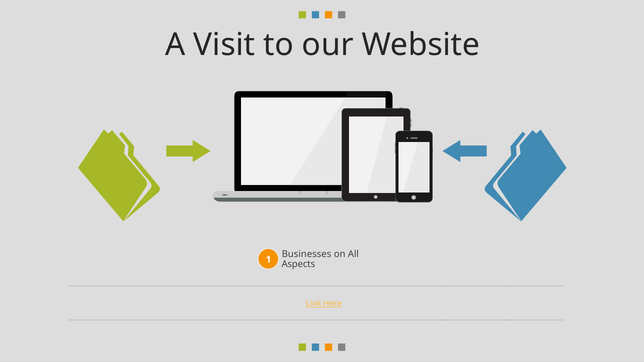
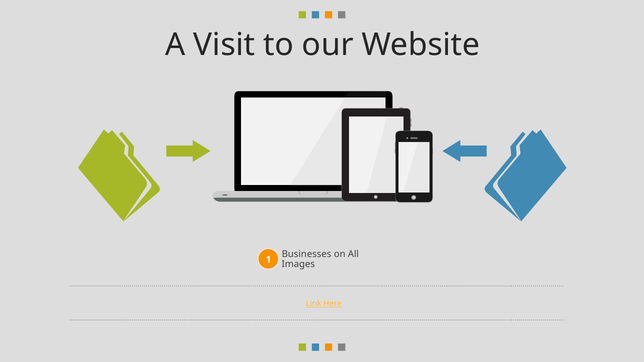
Aspects: Aspects -> Images
